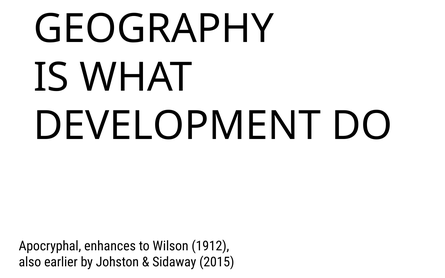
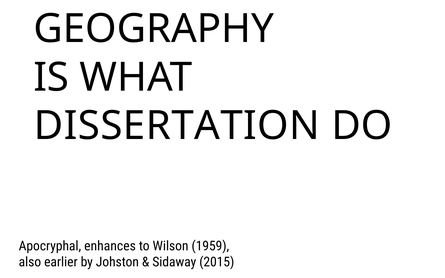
DEVELOPMENT: DEVELOPMENT -> DISSERTATION
1912: 1912 -> 1959
